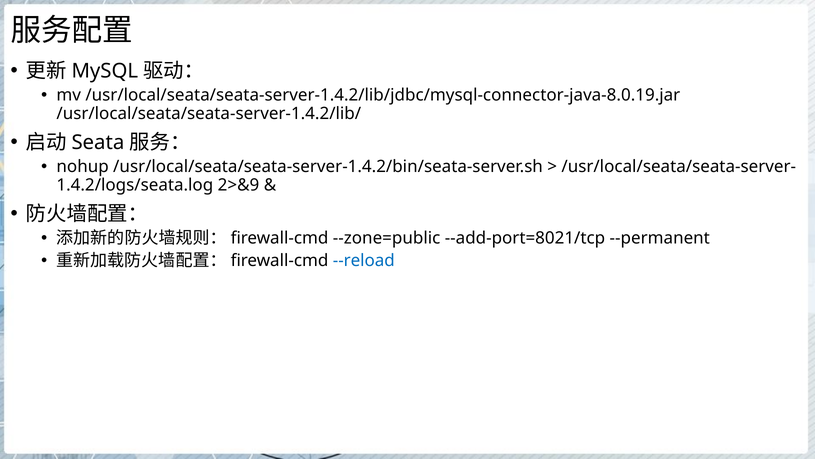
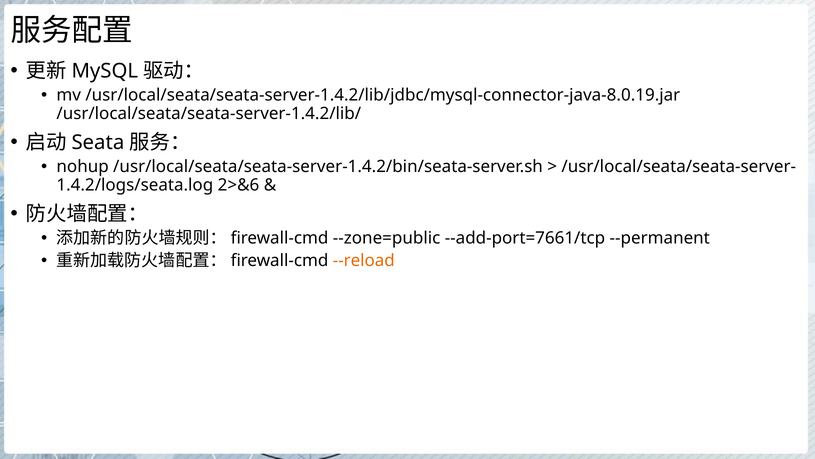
2>&9: 2>&9 -> 2>&6
--add-port=8021/tcp: --add-port=8021/tcp -> --add-port=7661/tcp
--reload colour: blue -> orange
